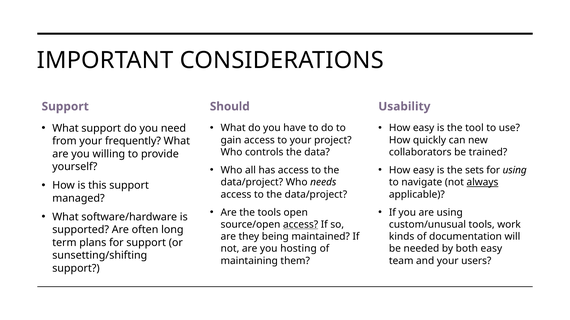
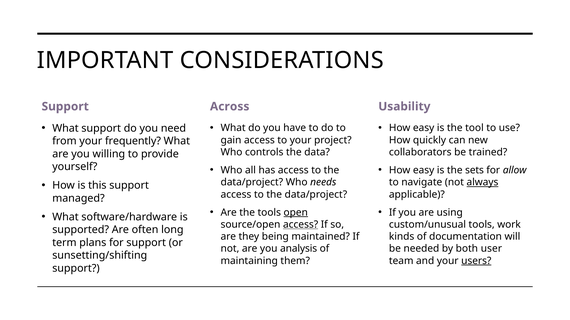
Should: Should -> Across
for using: using -> allow
open underline: none -> present
hosting: hosting -> analysis
both easy: easy -> user
users underline: none -> present
